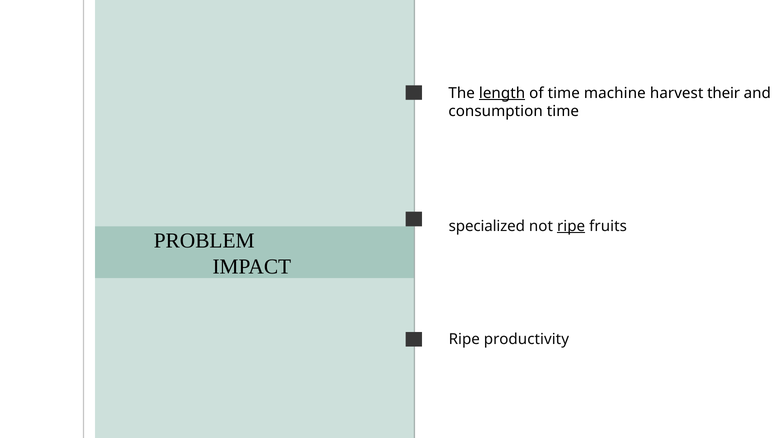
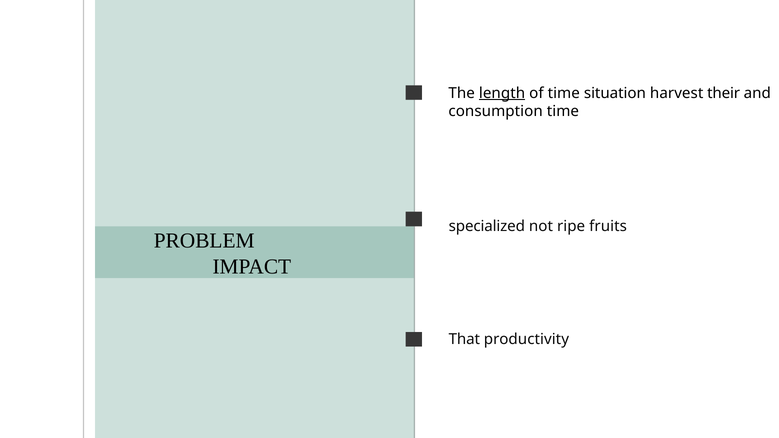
machine: machine -> situation
ripe at (571, 226) underline: present -> none
Ripe at (464, 339): Ripe -> That
